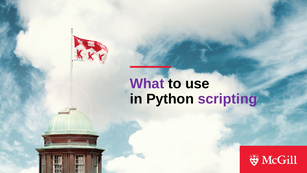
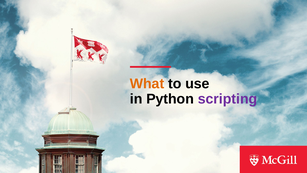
What colour: purple -> orange
